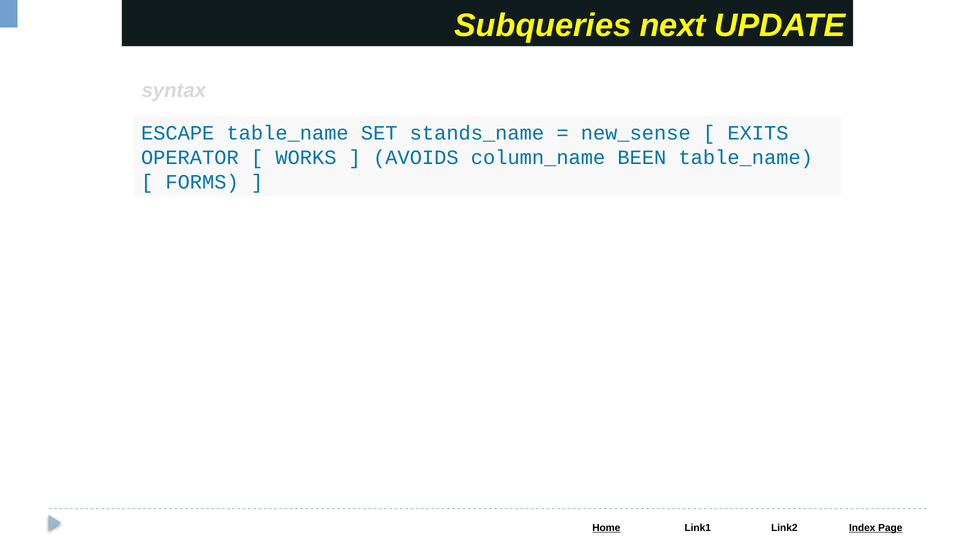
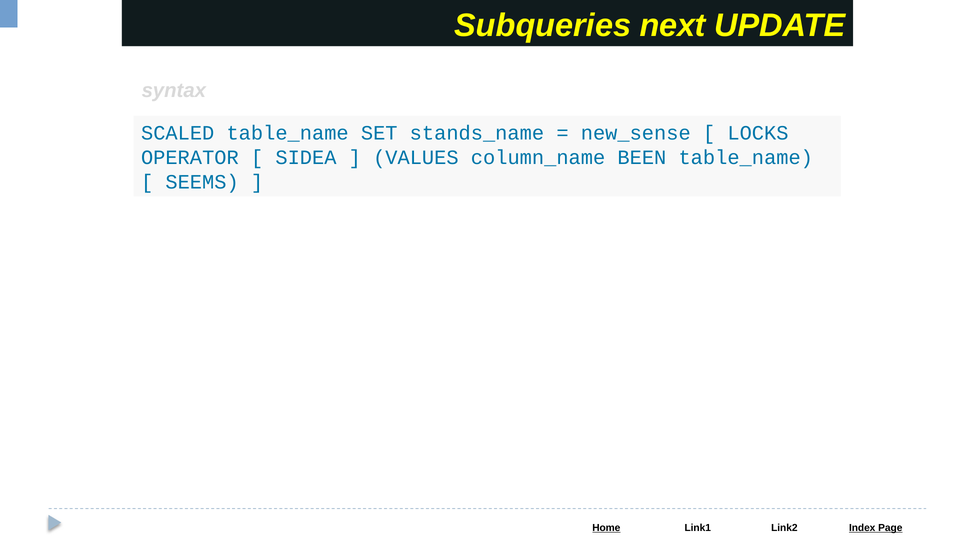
ESCAPE: ESCAPE -> SCALED
EXITS: EXITS -> LOCKS
WORKS: WORKS -> SIDEA
AVOIDS: AVOIDS -> VALUES
FORMS: FORMS -> SEEMS
